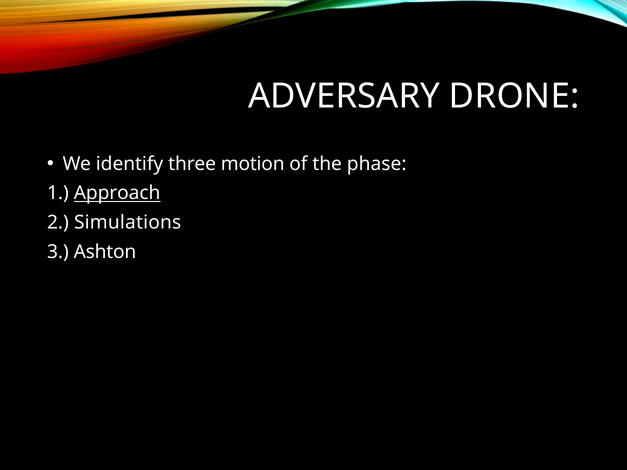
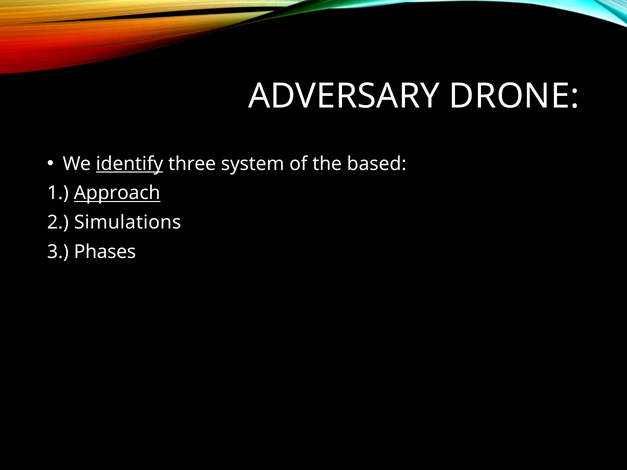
identify underline: none -> present
motion: motion -> system
phase: phase -> based
Ashton: Ashton -> Phases
